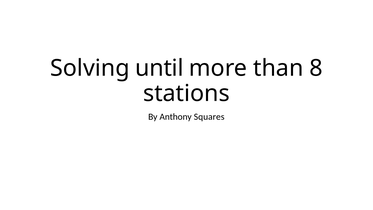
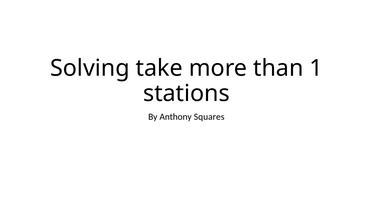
until: until -> take
8: 8 -> 1
